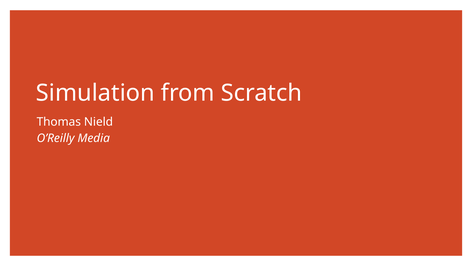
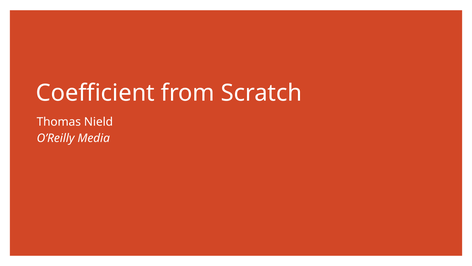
Simulation: Simulation -> Coefficient
